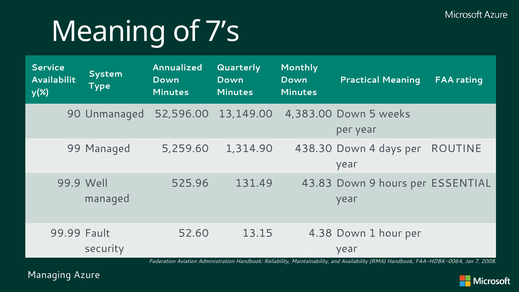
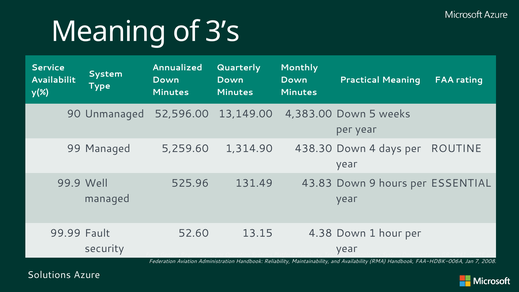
7’s: 7’s -> 3’s
Managing: Managing -> Solutions
